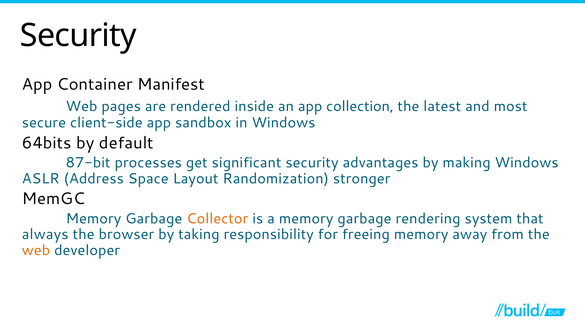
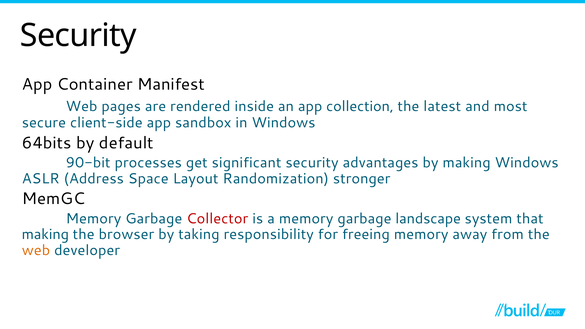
87-bit: 87-bit -> 90-bit
Collector colour: orange -> red
rendering: rendering -> landscape
always at (45, 234): always -> making
